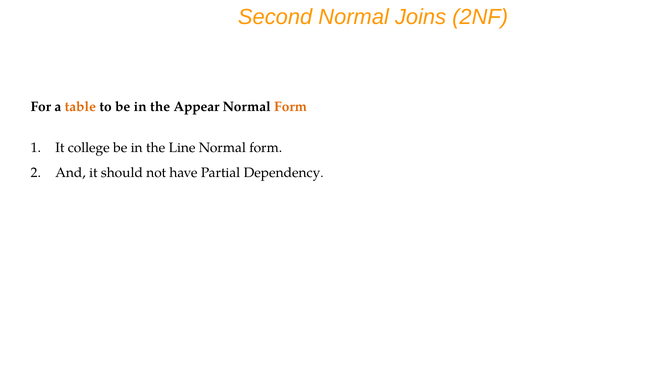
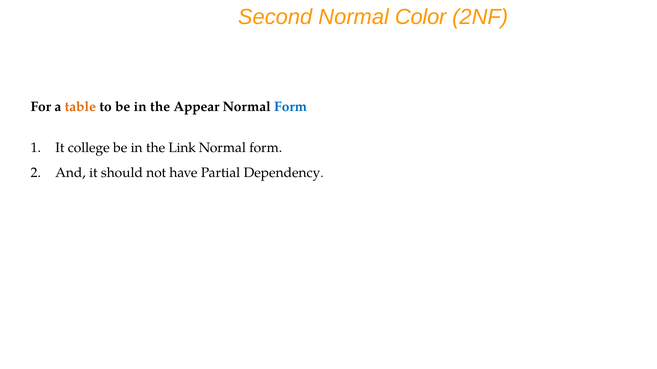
Joins: Joins -> Color
Form at (291, 107) colour: orange -> blue
Line: Line -> Link
